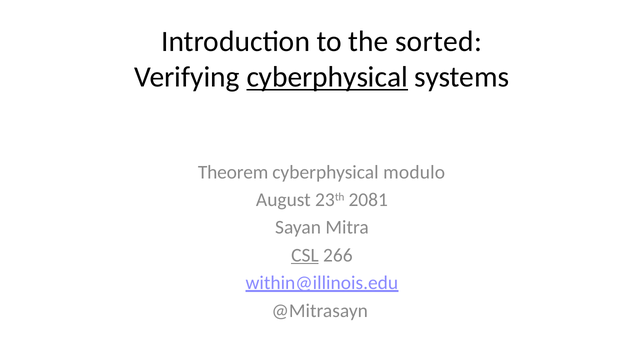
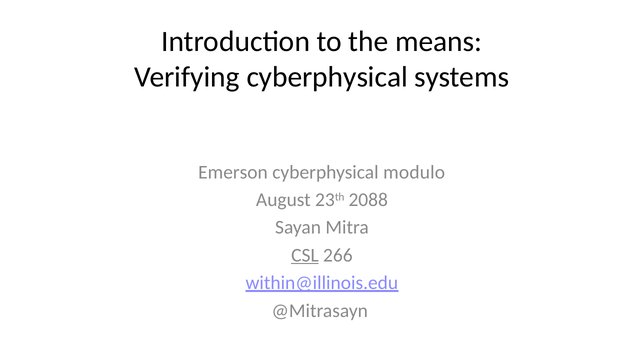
sorted: sorted -> means
cyberphysical at (327, 77) underline: present -> none
Theorem: Theorem -> Emerson
2081: 2081 -> 2088
